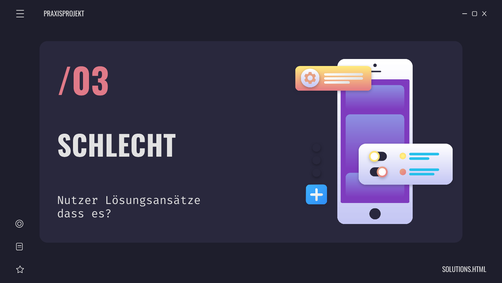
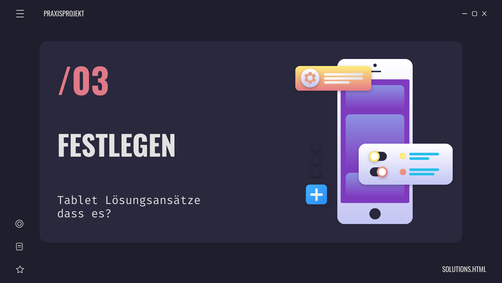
SCHLECHT: SCHLECHT -> FESTLEGEN
Nutzer: Nutzer -> Tablet
